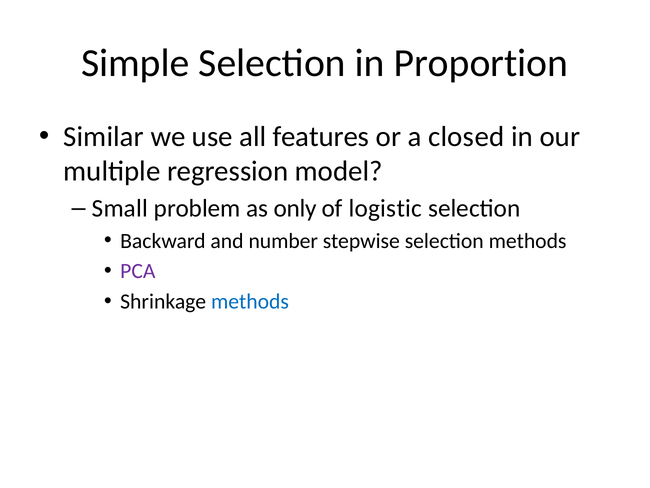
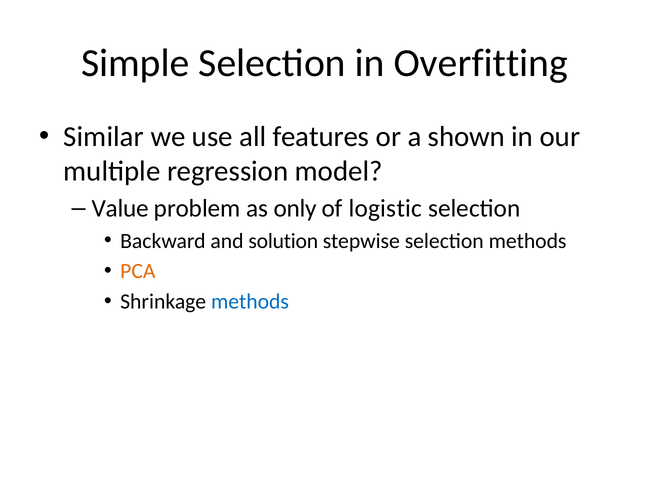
Proportion: Proportion -> Overfitting
closed: closed -> shown
Small: Small -> Value
number: number -> solution
PCA colour: purple -> orange
